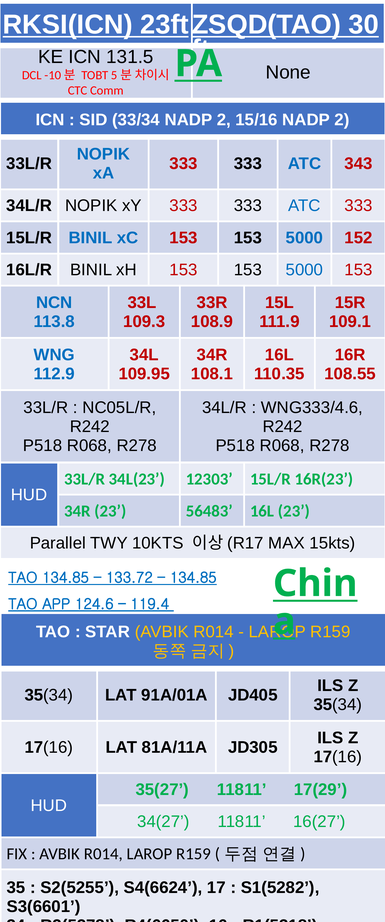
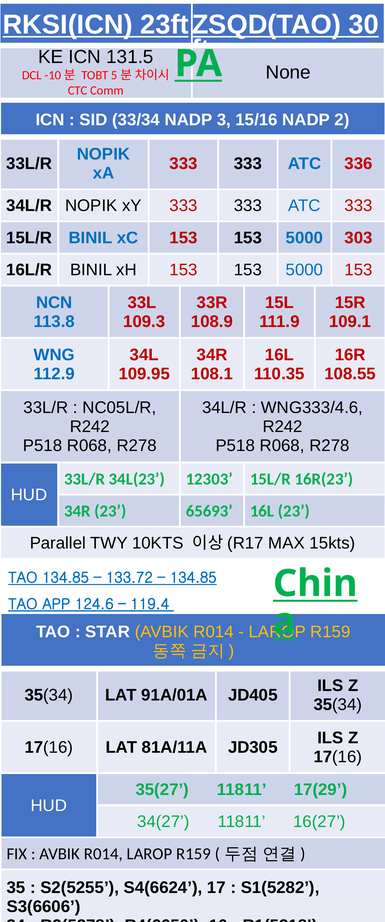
33/34 NADP 2: 2 -> 3
343: 343 -> 336
152: 152 -> 303
56483: 56483 -> 65693
S3(6601: S3(6601 -> S3(6606
